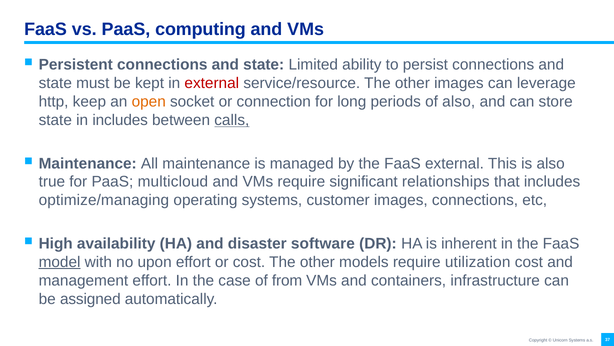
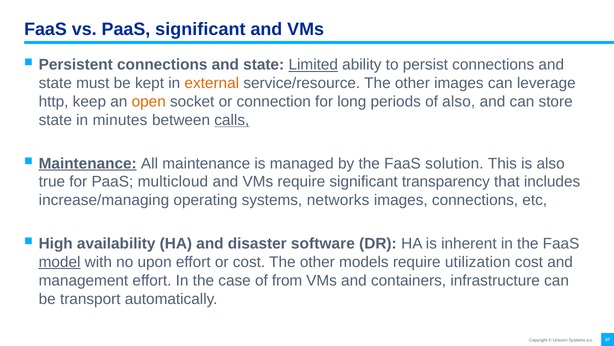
PaaS computing: computing -> significant
Limited underline: none -> present
external at (212, 83) colour: red -> orange
in includes: includes -> minutes
Maintenance at (88, 163) underline: none -> present
FaaS external: external -> solution
relationships: relationships -> transparency
optimize/managing: optimize/managing -> increase/managing
customer: customer -> networks
assigned: assigned -> transport
